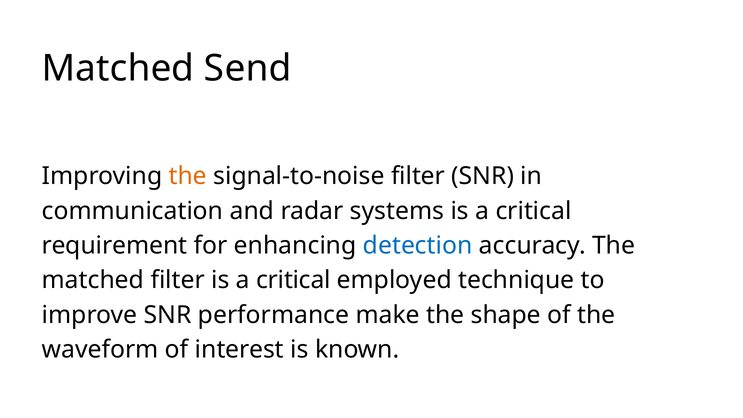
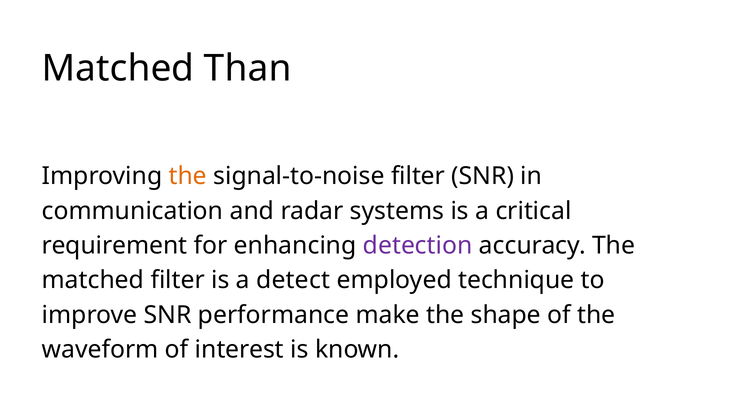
Send: Send -> Than
detection colour: blue -> purple
filter is a critical: critical -> detect
